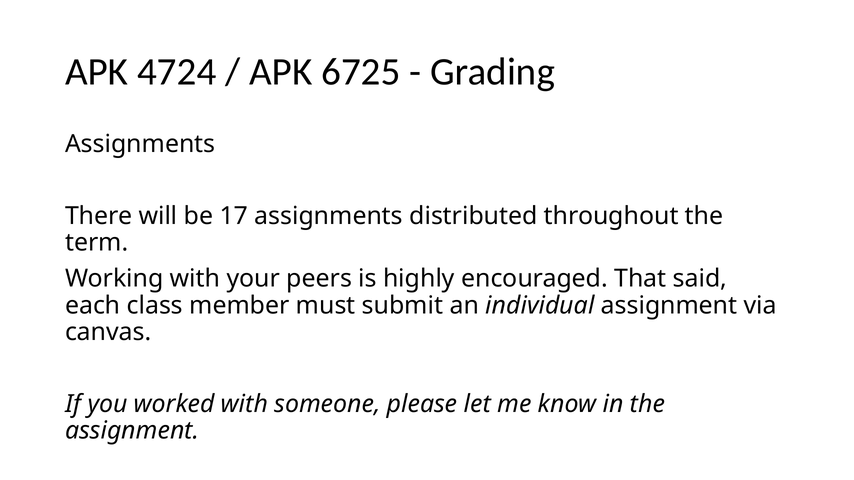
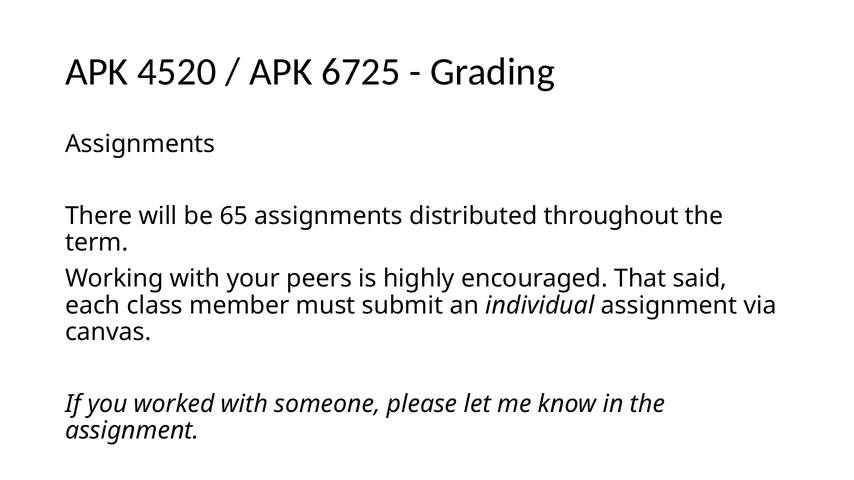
4724: 4724 -> 4520
17: 17 -> 65
